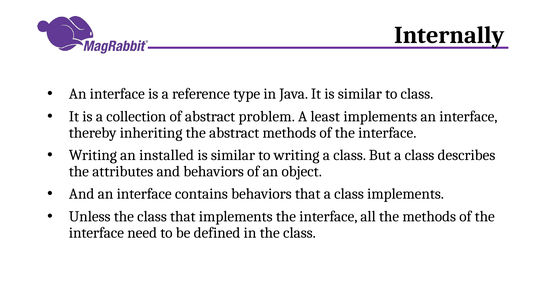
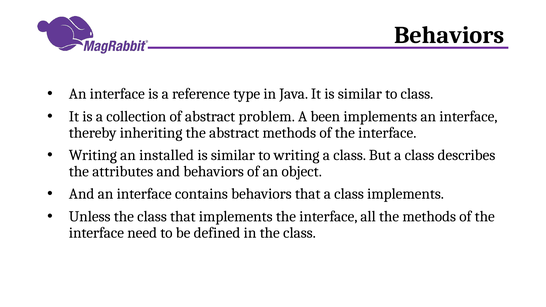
Internally at (449, 35): Internally -> Behaviors
least: least -> been
